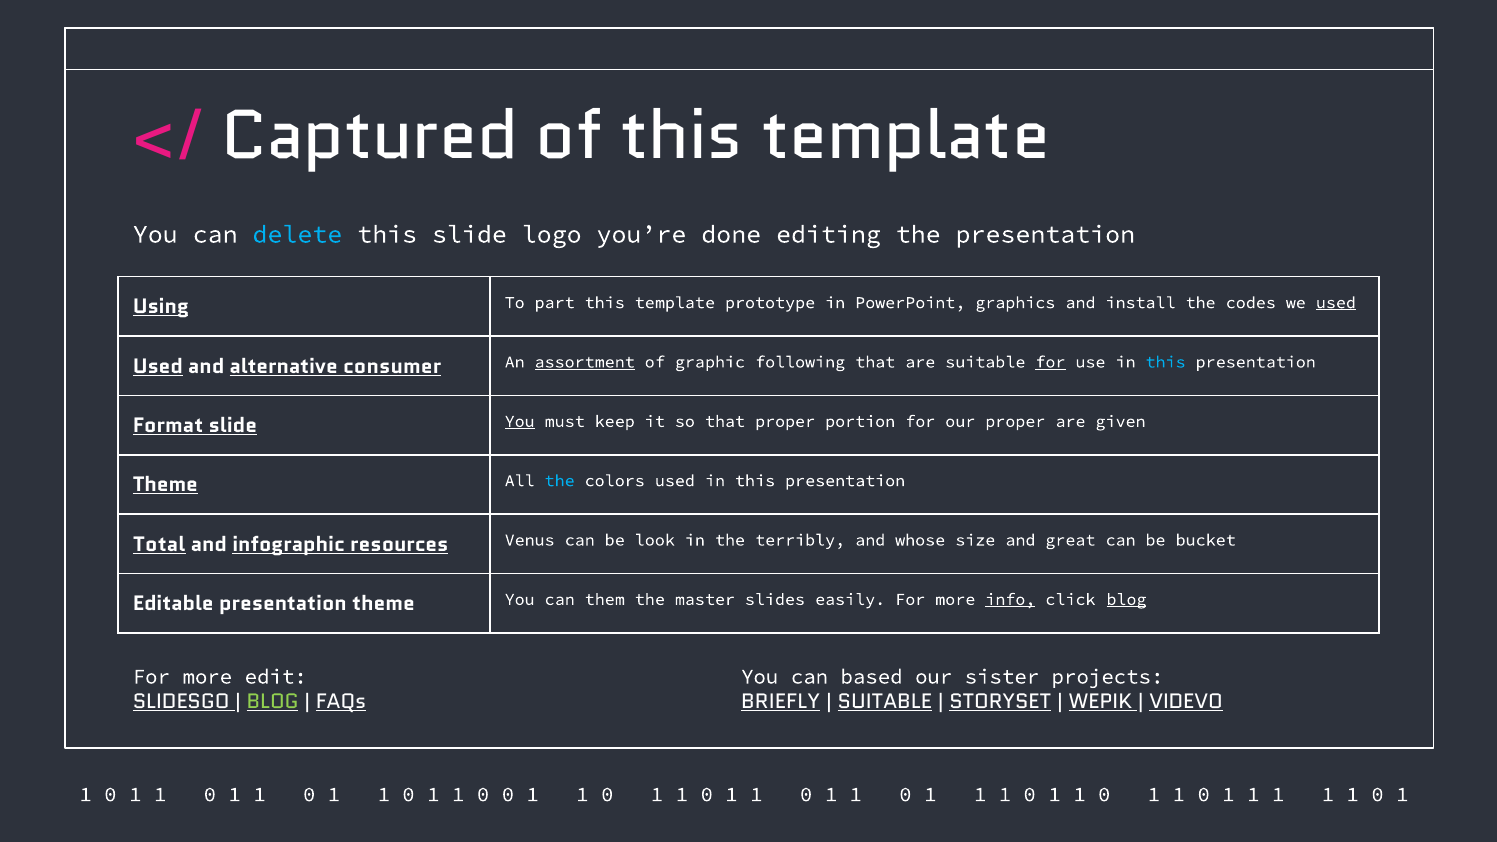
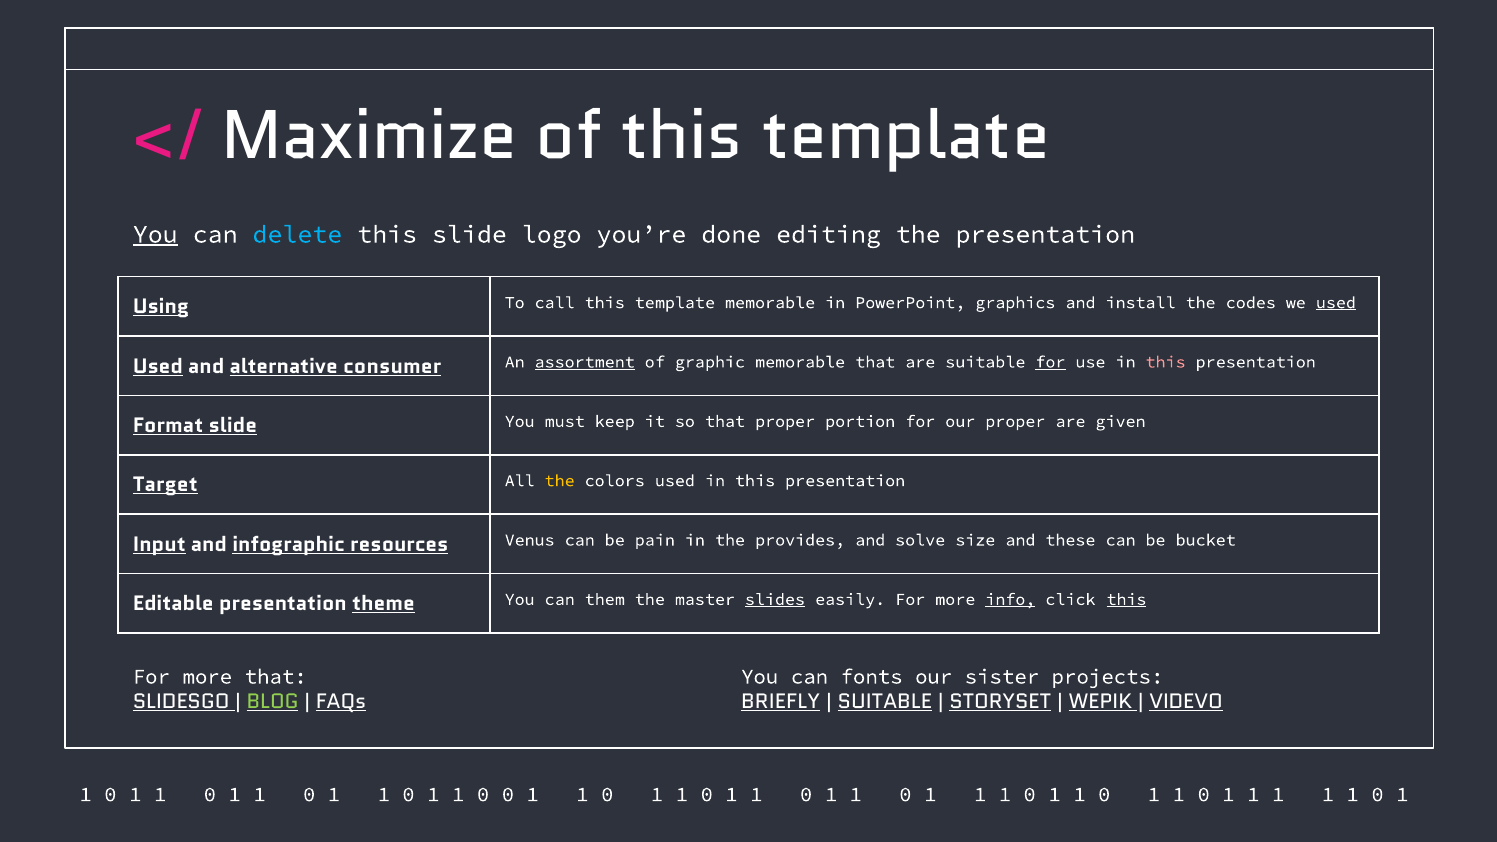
Captured: Captured -> Maximize
You at (155, 234) underline: none -> present
part: part -> call
template prototype: prototype -> memorable
graphic following: following -> memorable
this at (1166, 362) colour: light blue -> pink
You at (520, 421) underline: present -> none
Theme at (165, 485): Theme -> Target
the at (560, 481) colour: light blue -> yellow
Total: Total -> Input
look: look -> pain
terribly: terribly -> provides
whose: whose -> solve
great: great -> these
theme at (383, 604) underline: none -> present
slides underline: none -> present
click blog: blog -> this
more edit: edit -> that
based: based -> fonts
